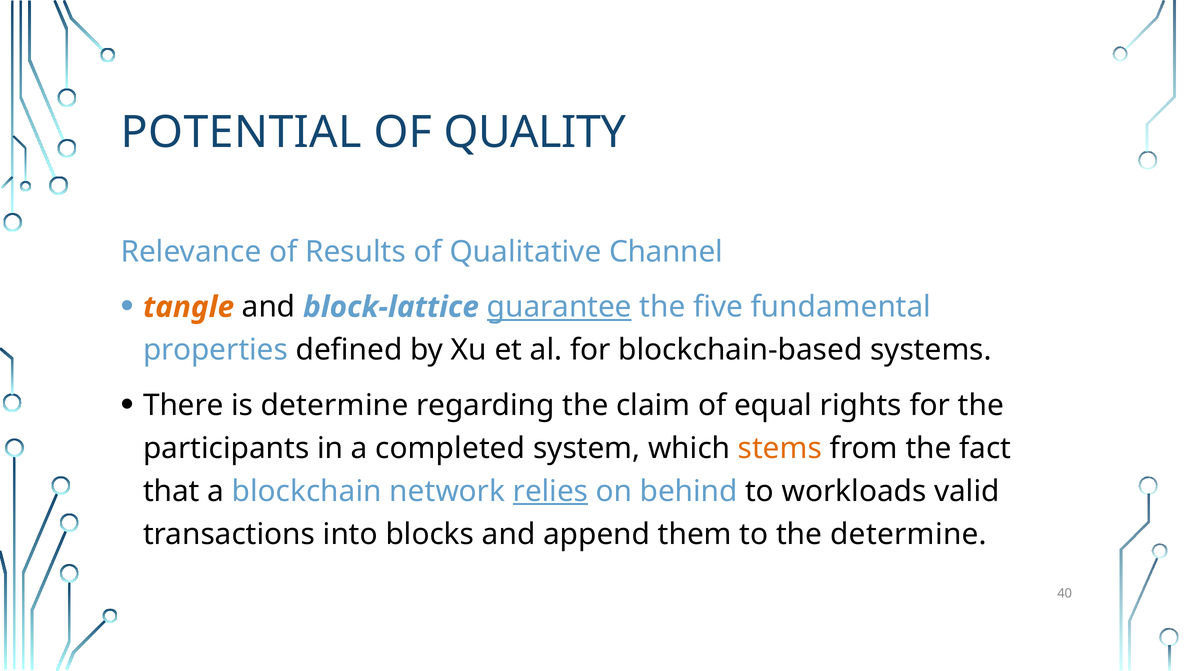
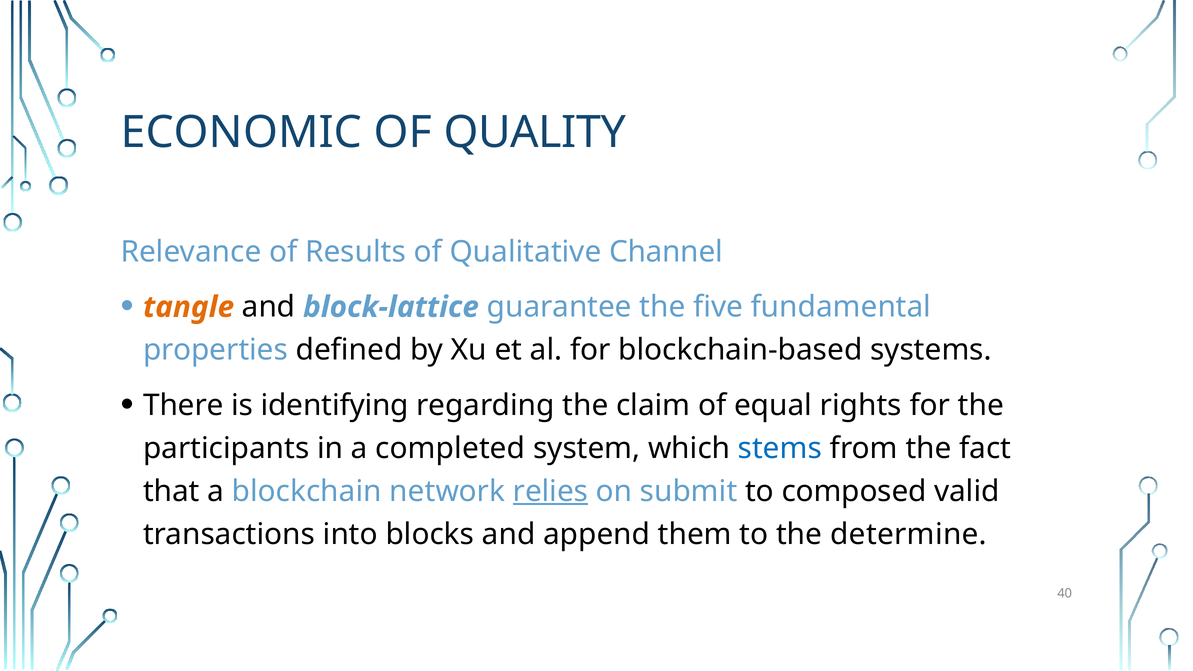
POTENTIAL: POTENTIAL -> ECONOMIC
guarantee underline: present -> none
is determine: determine -> identifying
stems colour: orange -> blue
behind: behind -> submit
workloads: workloads -> composed
